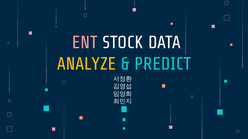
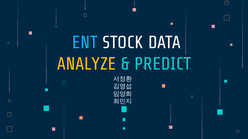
ENT colour: pink -> light blue
